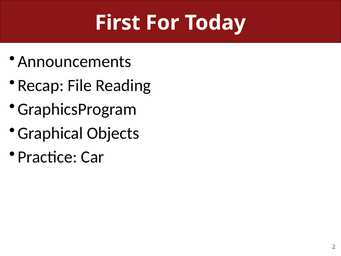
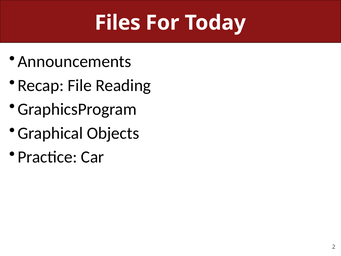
First: First -> Files
